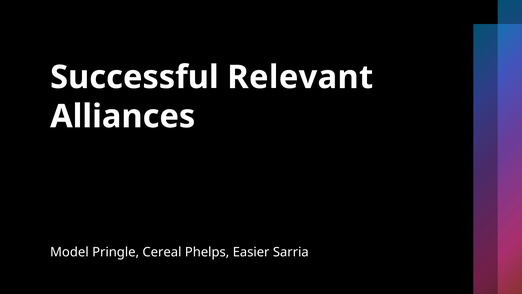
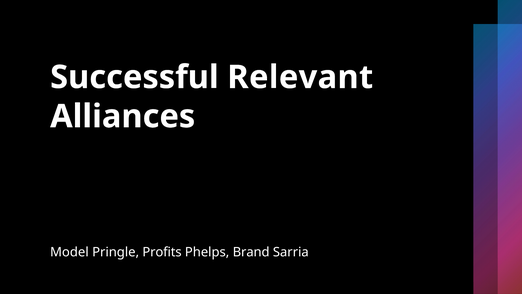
Cereal: Cereal -> Profits
Easier: Easier -> Brand
